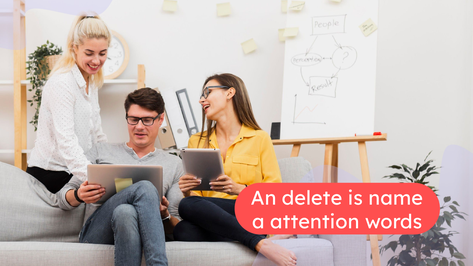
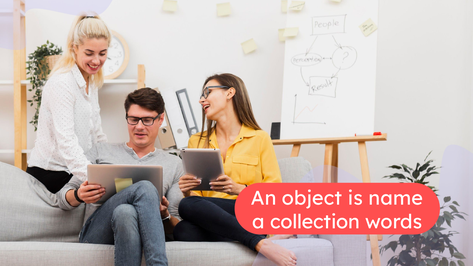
delete: delete -> object
attention: attention -> collection
